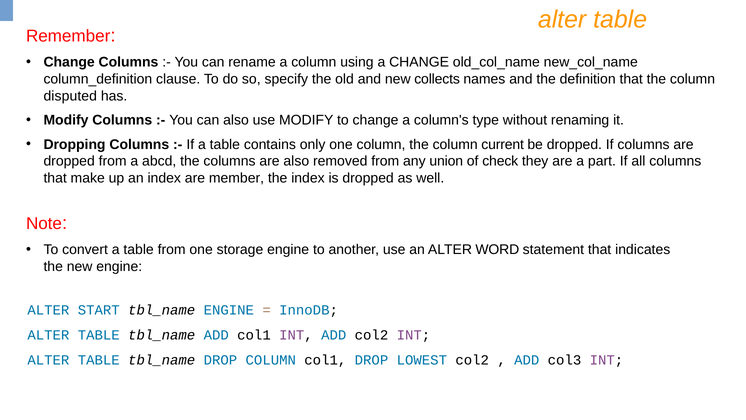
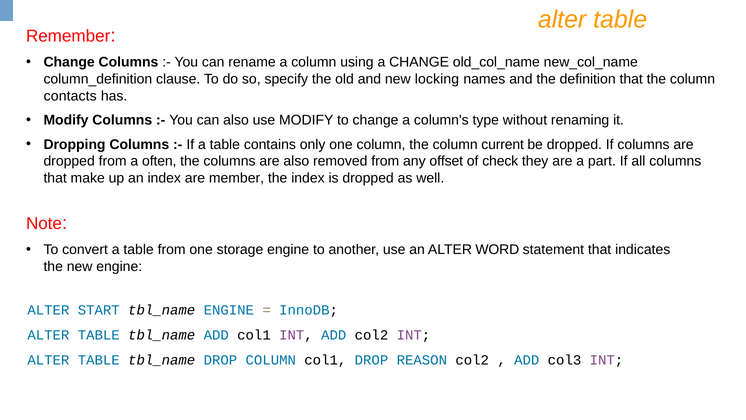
collects: collects -> locking
disputed: disputed -> contacts
abcd: abcd -> often
union: union -> offset
LOWEST: LOWEST -> REASON
